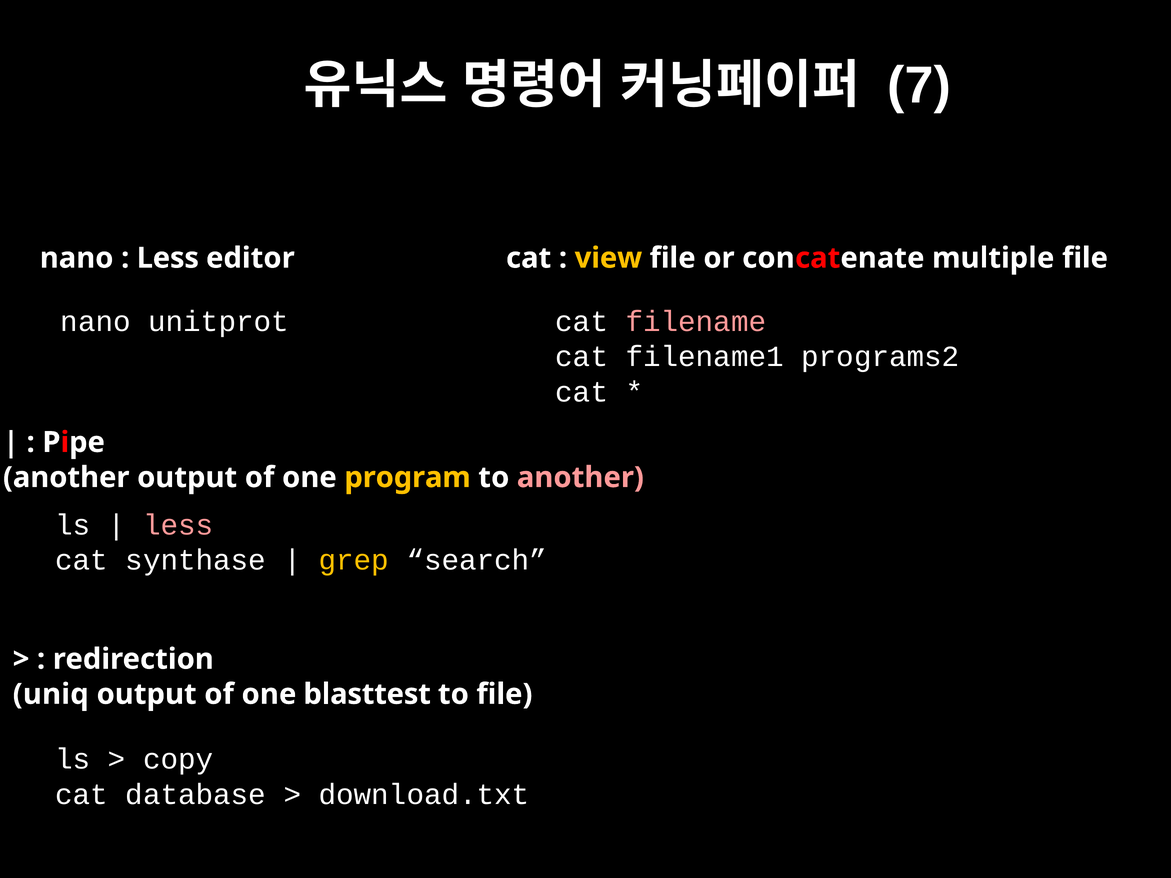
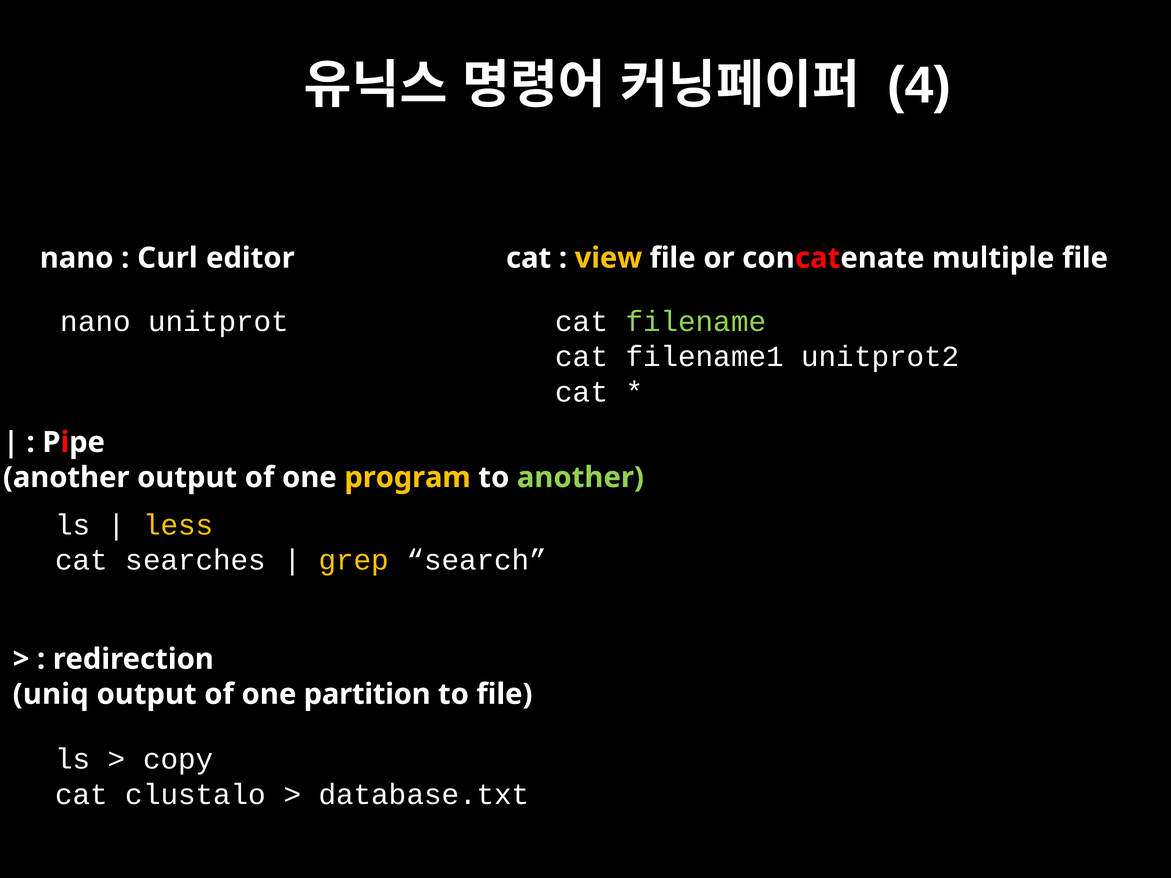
7: 7 -> 4
Less at (168, 258): Less -> Curl
filename colour: pink -> light green
programs2: programs2 -> unitprot2
another at (580, 478) colour: pink -> light green
less at (178, 525) colour: pink -> yellow
synthase: synthase -> searches
blasttest: blasttest -> partition
database: database -> clustalo
download.txt: download.txt -> database.txt
